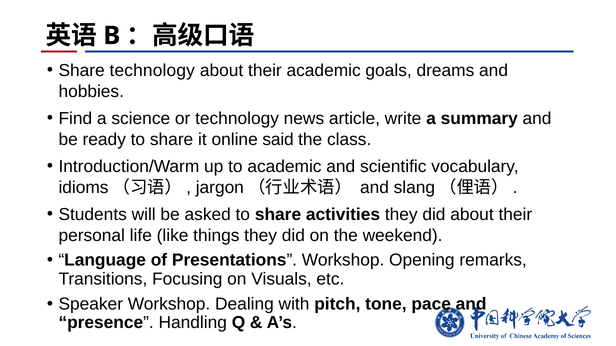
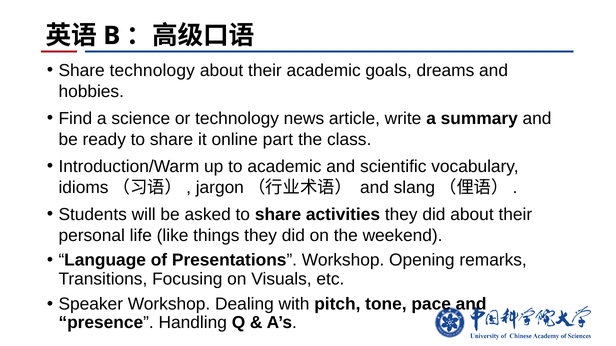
said: said -> part
